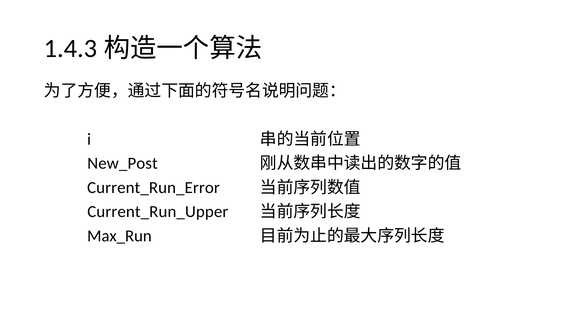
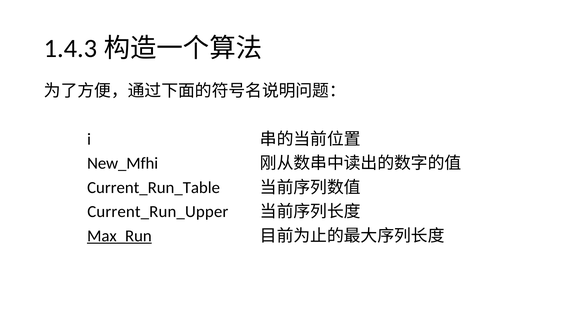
New_Post: New_Post -> New_Mfhi
Current_Run_Error: Current_Run_Error -> Current_Run_Table
Max_Run underline: none -> present
